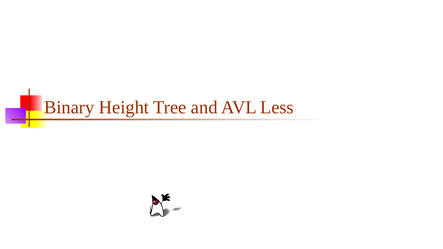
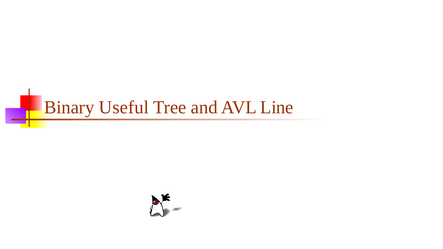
Height: Height -> Useful
Less: Less -> Line
